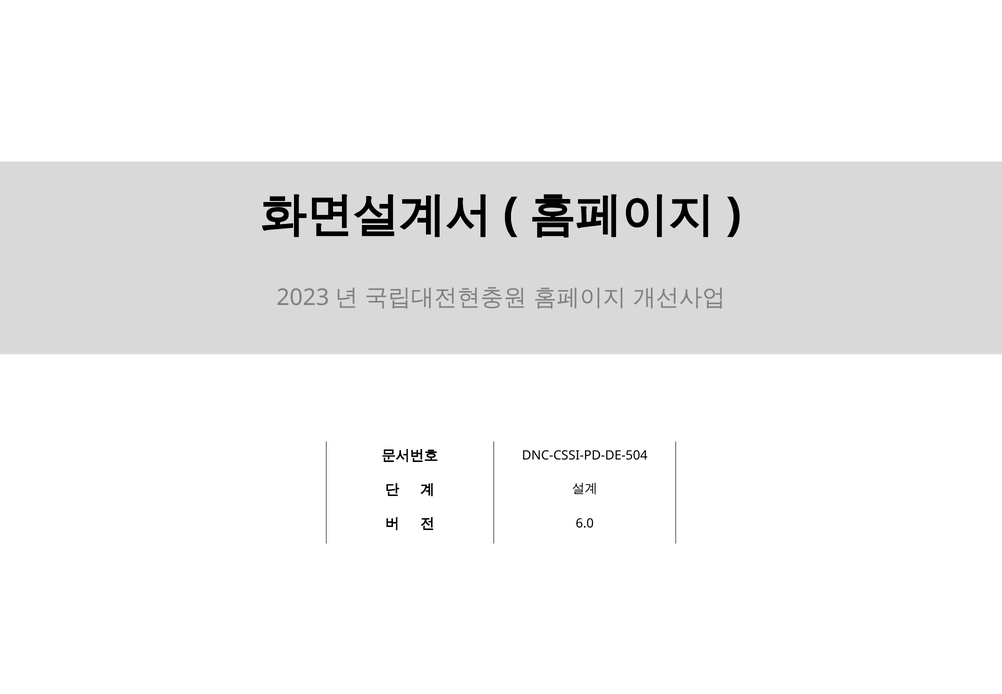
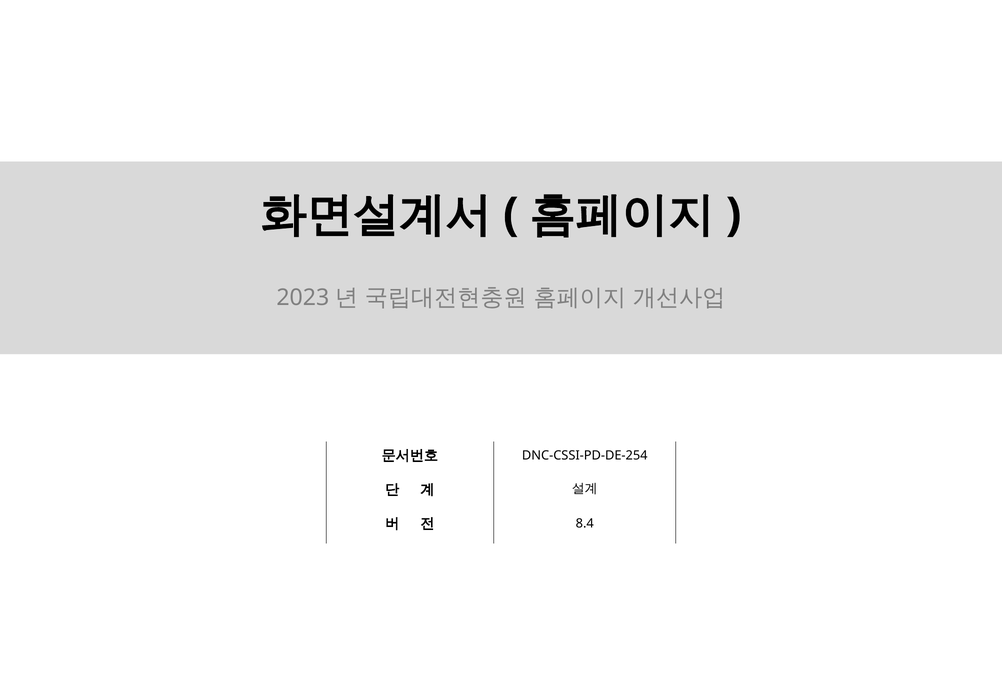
DNC-CSSI-PD-DE-504: DNC-CSSI-PD-DE-504 -> DNC-CSSI-PD-DE-254
6.0: 6.0 -> 8.4
